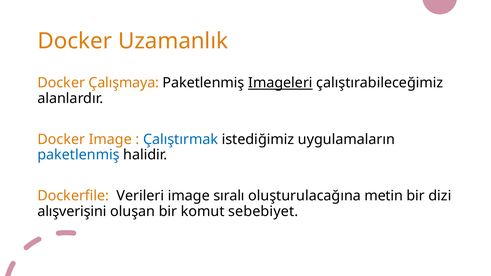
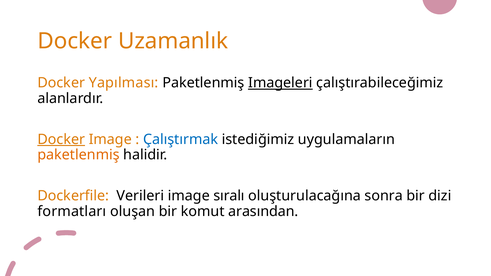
Çalışmaya: Çalışmaya -> Yapılması
Docker at (61, 140) underline: none -> present
paketlenmiş at (79, 155) colour: blue -> orange
metin: metin -> sonra
alışverişini: alışverişini -> formatları
sebebiyet: sebebiyet -> arasından
